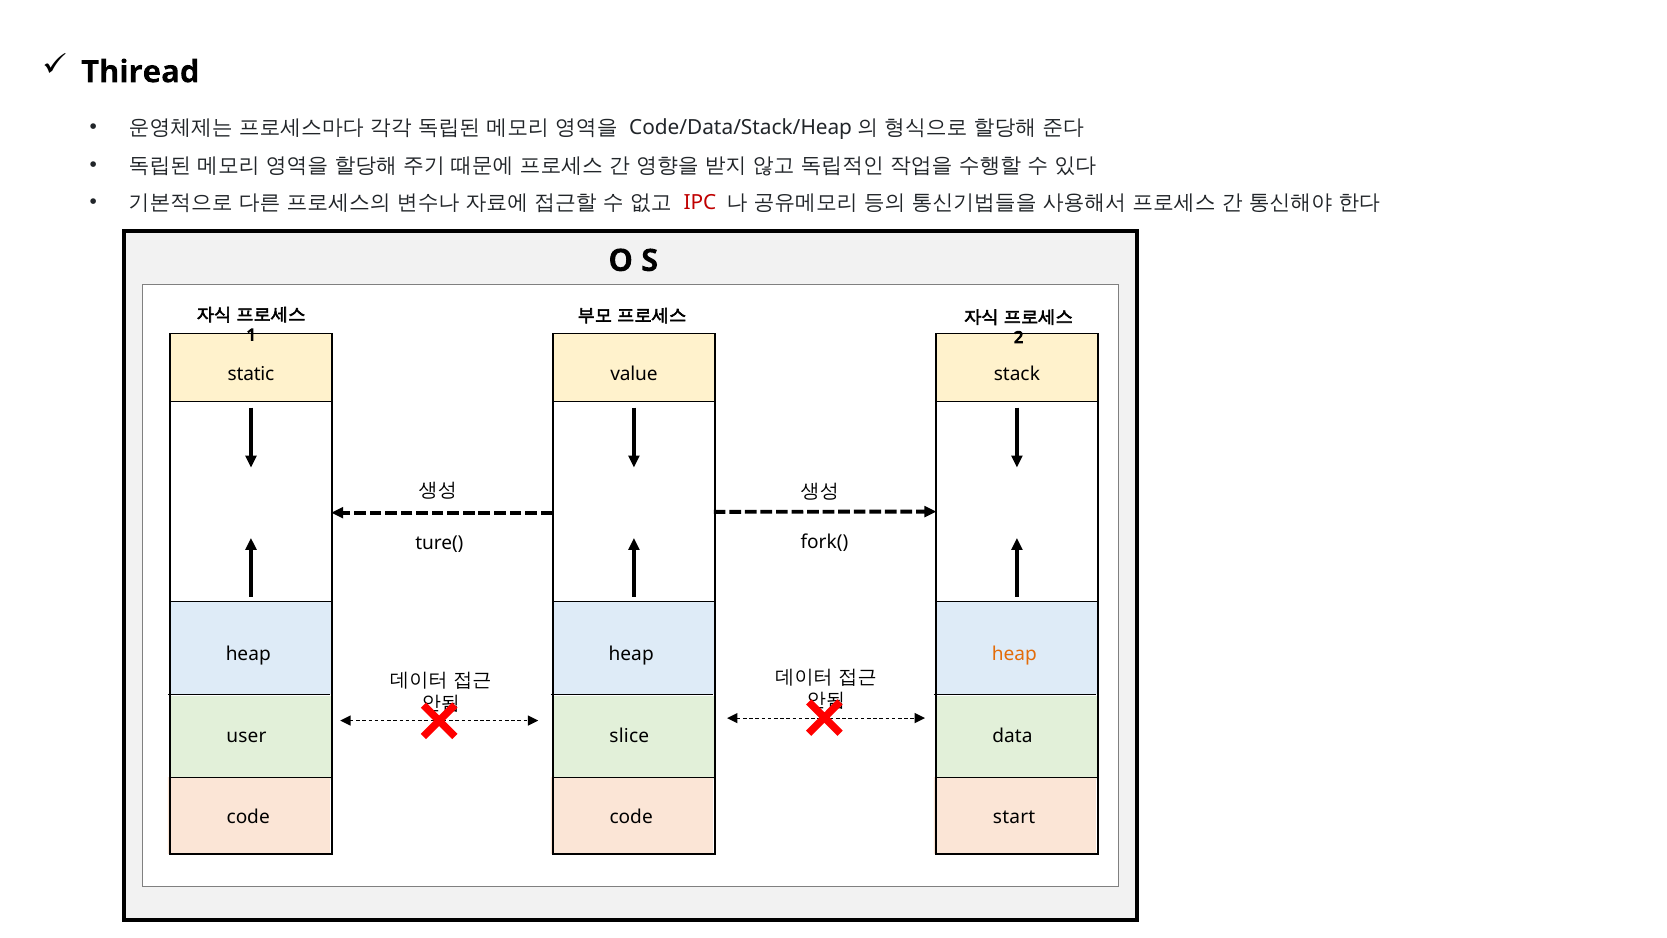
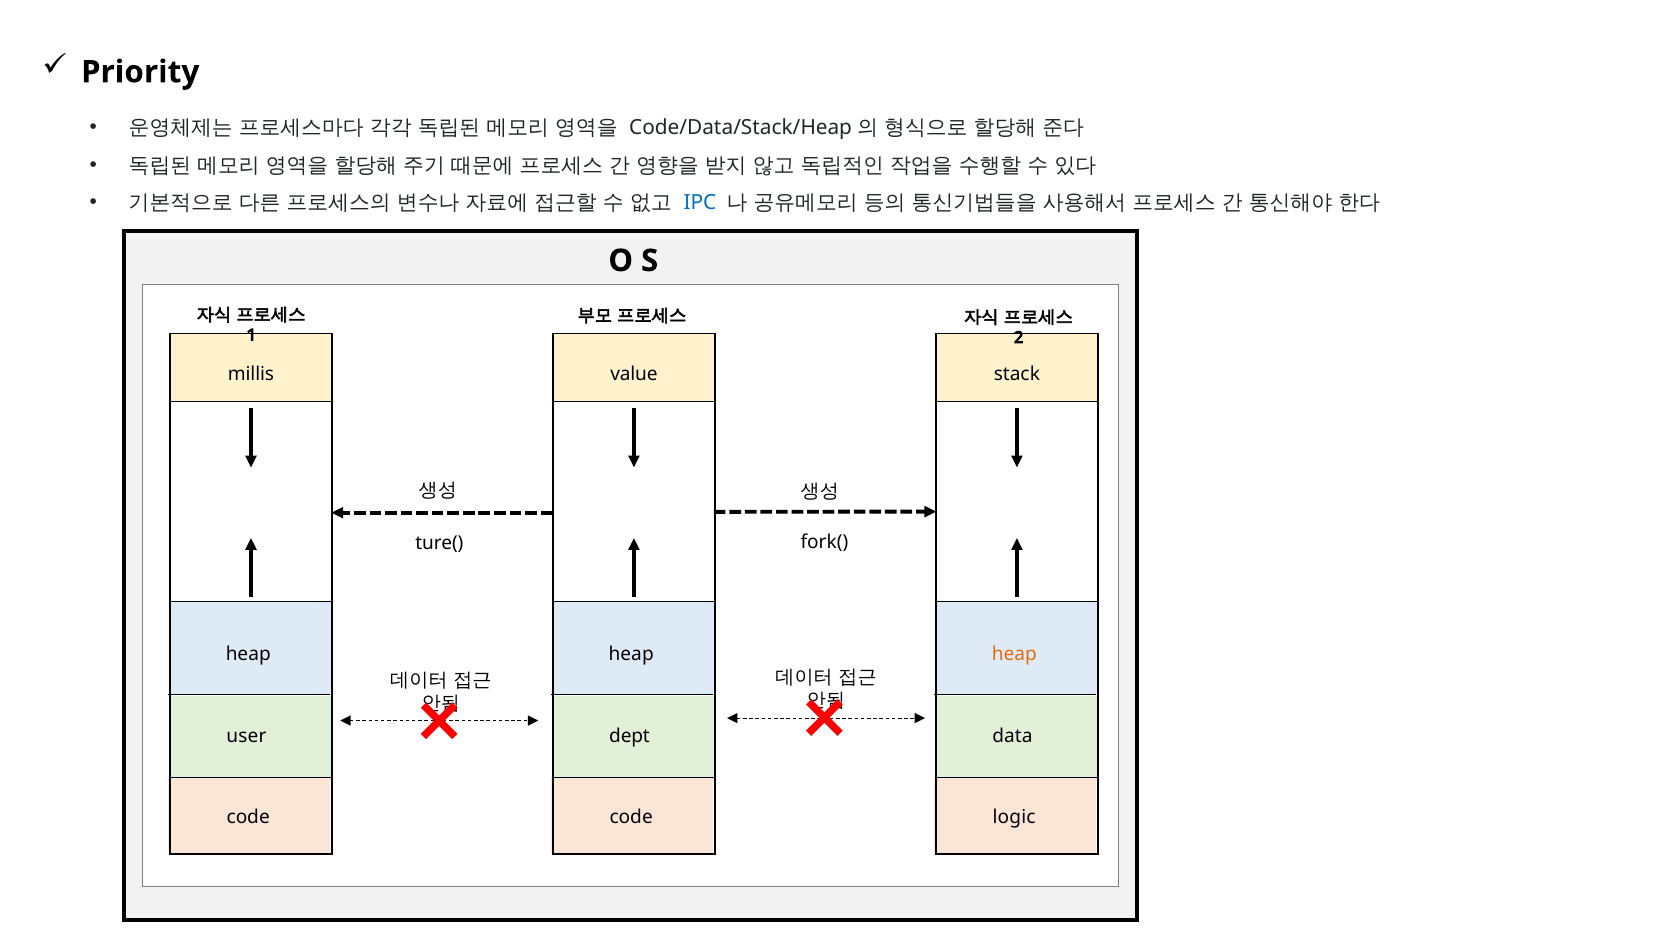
Thiread: Thiread -> Priority
IPC colour: red -> blue
static: static -> millis
slice: slice -> dept
start: start -> logic
